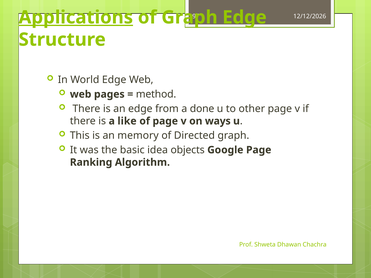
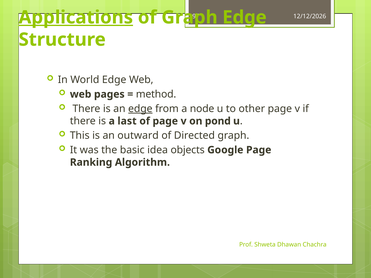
edge at (140, 109) underline: none -> present
done: done -> node
like: like -> last
ways: ways -> pond
memory: memory -> outward
